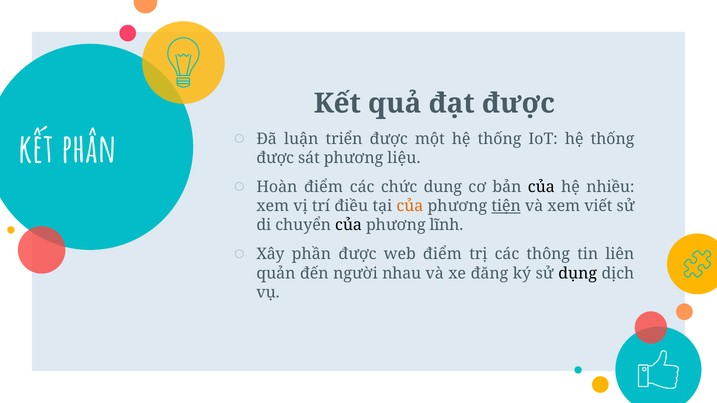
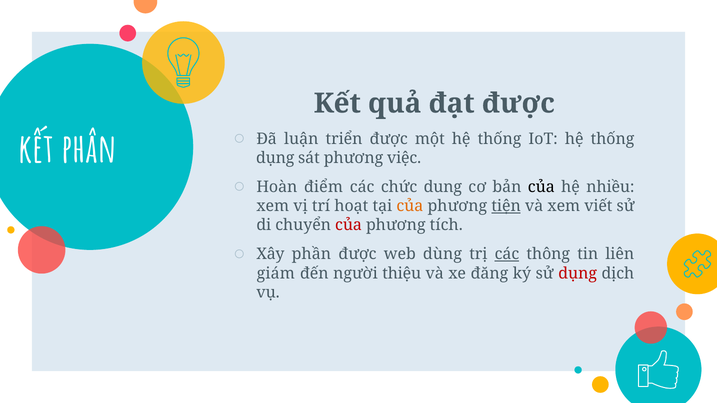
được at (275, 158): được -> dụng
liệu: liệu -> việc
điều: điều -> hoạt
của at (349, 225) colour: black -> red
lĩnh: lĩnh -> tích
web điểm: điểm -> dùng
các at (507, 254) underline: none -> present
quản: quản -> giám
nhau: nhau -> thiệu
dụng at (578, 273) colour: black -> red
